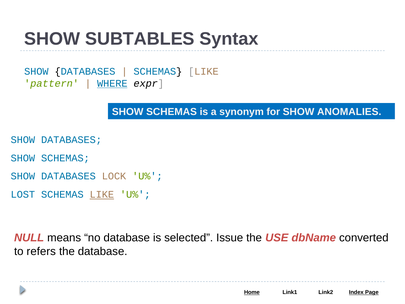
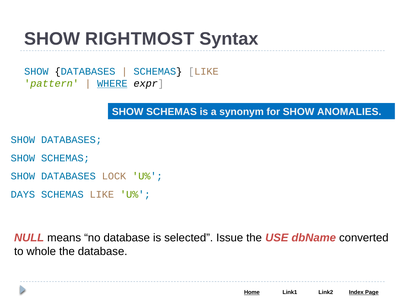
SUBTABLES: SUBTABLES -> RIGHTMOST
LOST: LOST -> DAYS
LIKE at (102, 194) underline: present -> none
refers: refers -> whole
